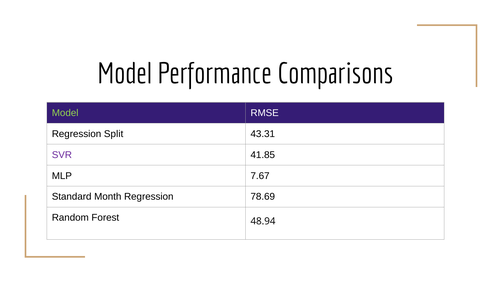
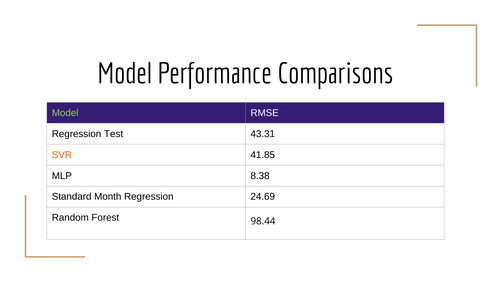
Split: Split -> Test
SVR colour: purple -> orange
7.67: 7.67 -> 8.38
78.69: 78.69 -> 24.69
48.94: 48.94 -> 98.44
